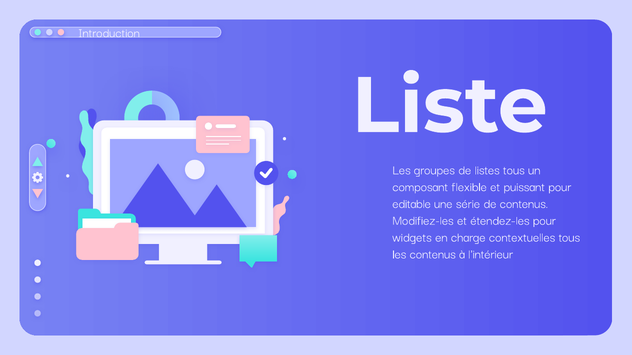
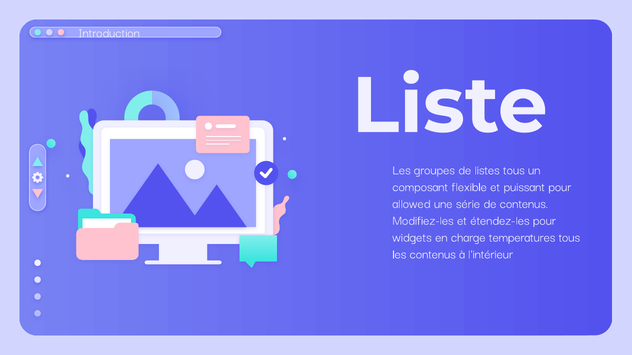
editable: editable -> allowed
contextuelles: contextuelles -> temperatures
